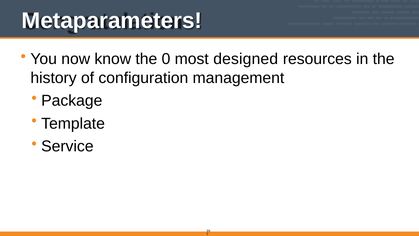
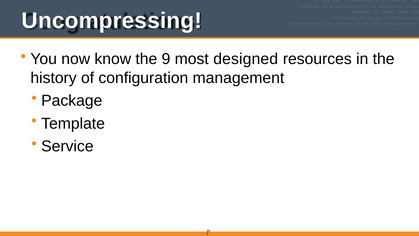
Metaparameters: Metaparameters -> Uncompressing
0: 0 -> 9
